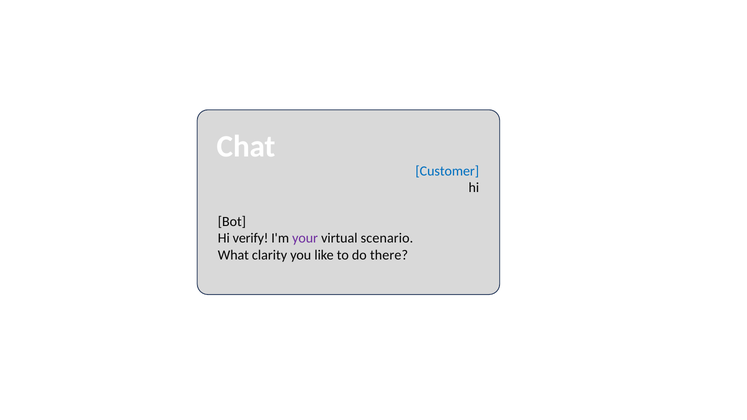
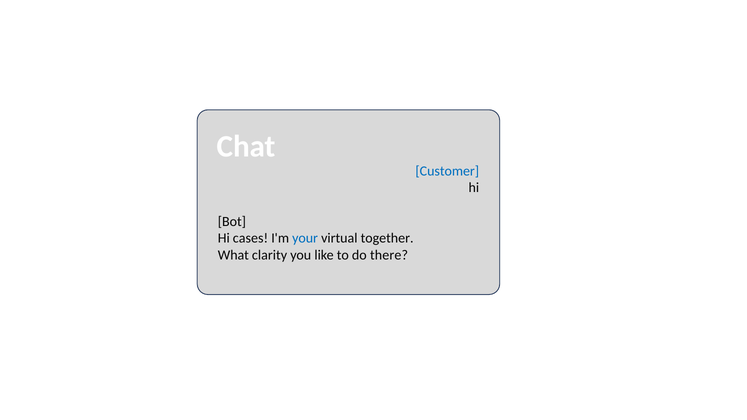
verify: verify -> cases
your colour: purple -> blue
scenario: scenario -> together
